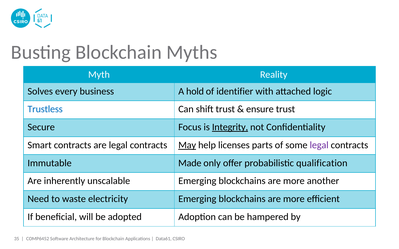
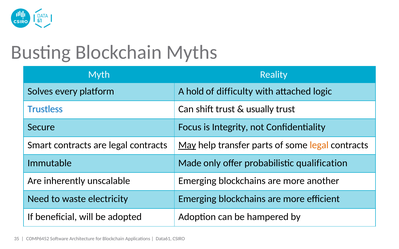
business: business -> platform
identifier: identifier -> difficulty
ensure: ensure -> usually
Integrity underline: present -> none
licenses: licenses -> transfer
legal at (319, 145) colour: purple -> orange
